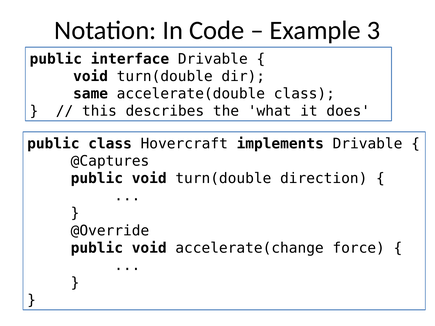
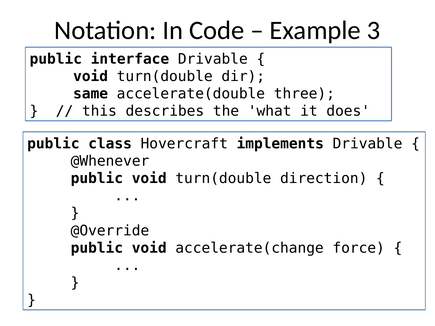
accelerate(double class: class -> three
@Captures: @Captures -> @Whenever
